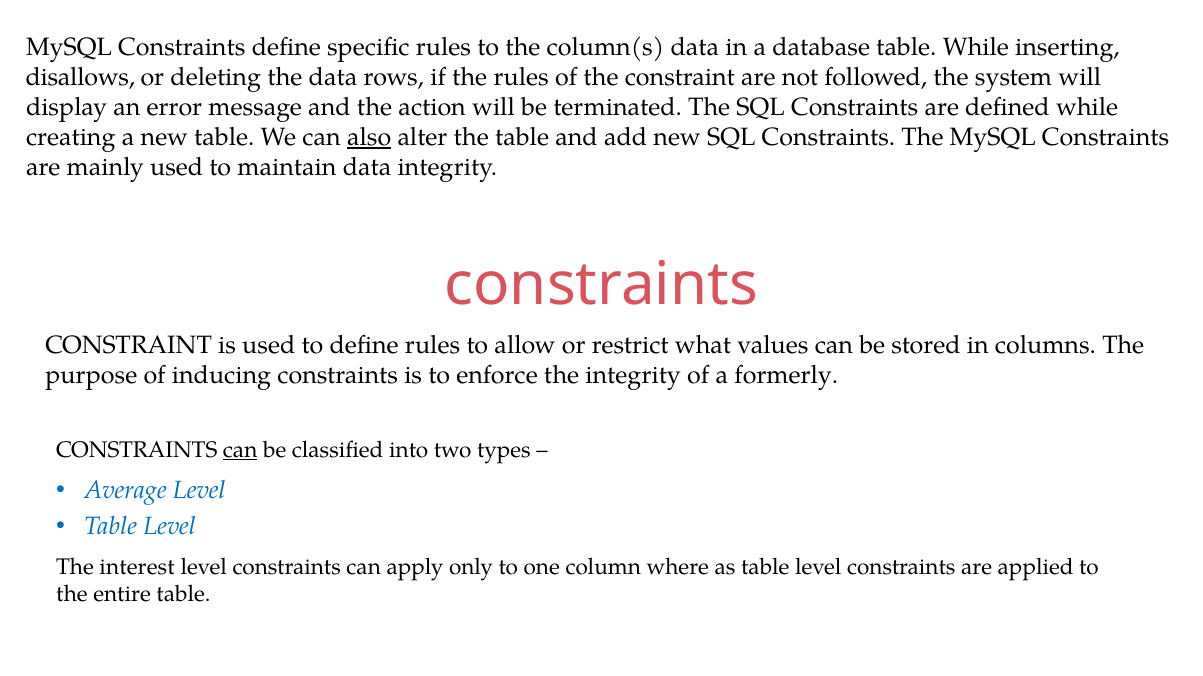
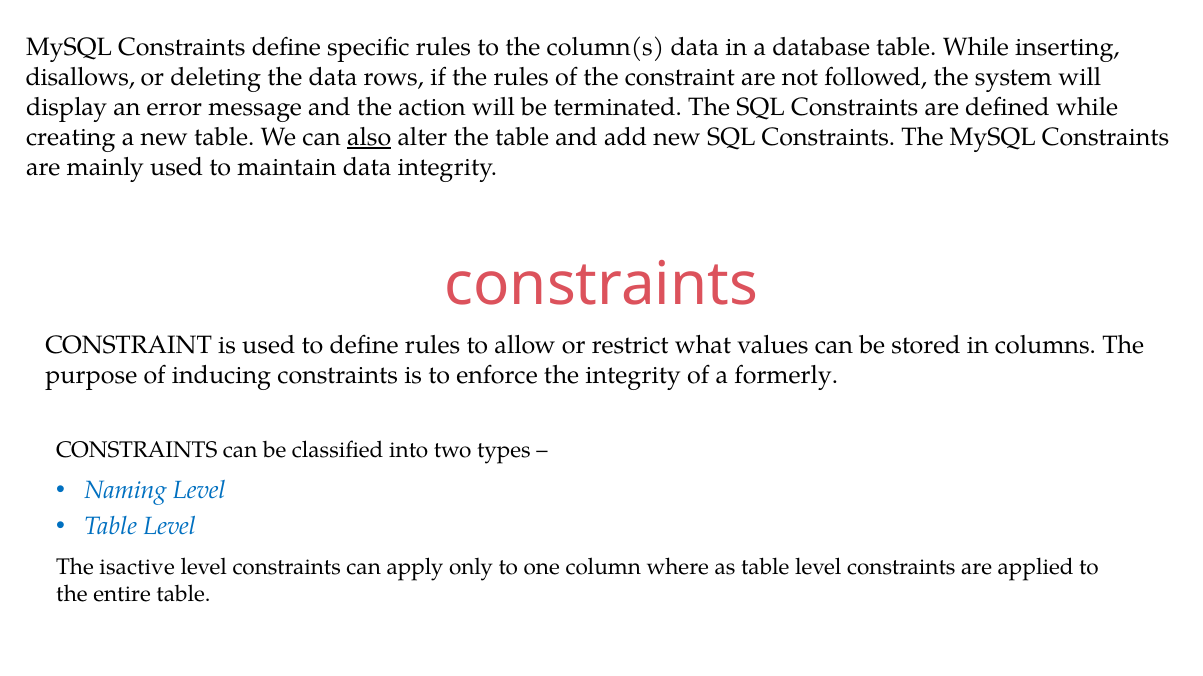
can at (240, 450) underline: present -> none
Average: Average -> Naming
interest: interest -> isactive
